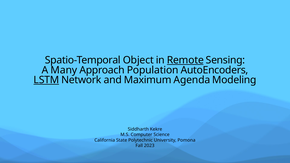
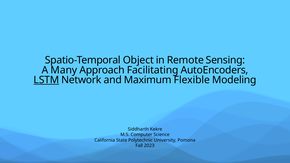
Remote underline: present -> none
Population: Population -> Facilitating
Agenda: Agenda -> Flexible
